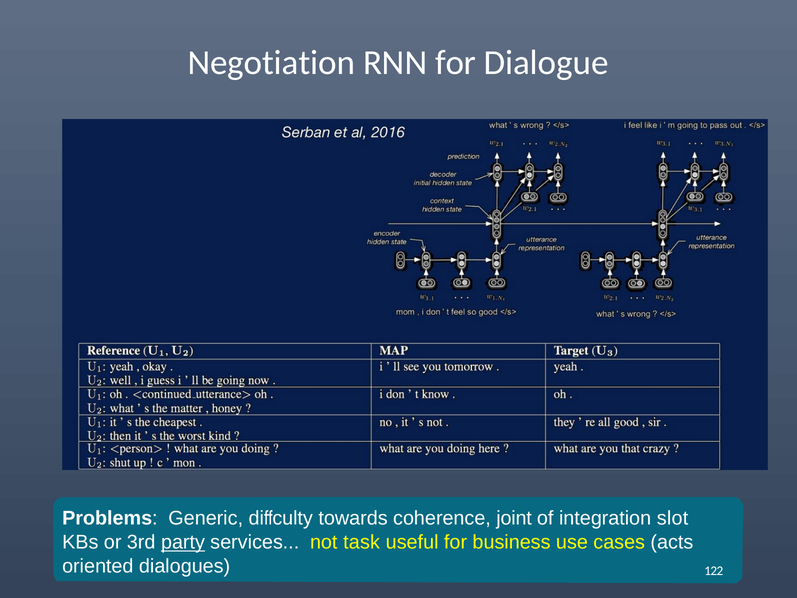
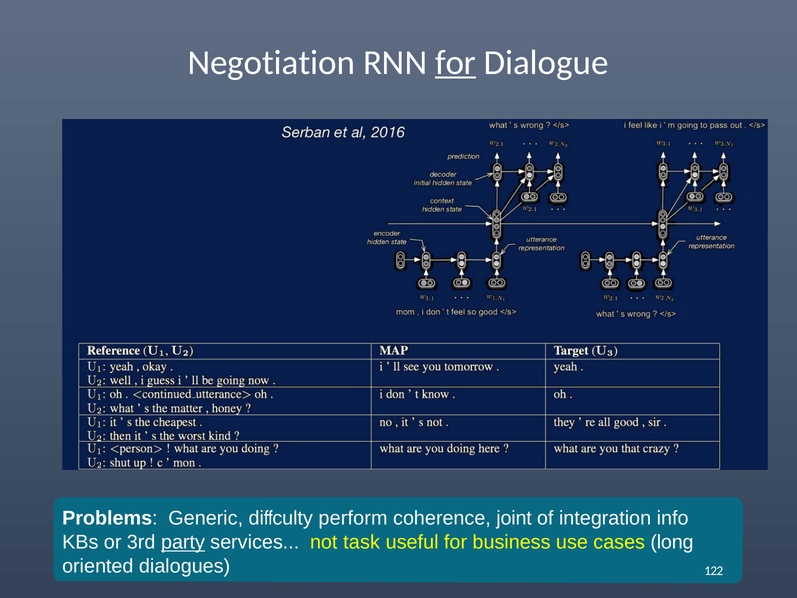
for at (456, 63) underline: none -> present
towards: towards -> perform
slot: slot -> info
acts: acts -> long
